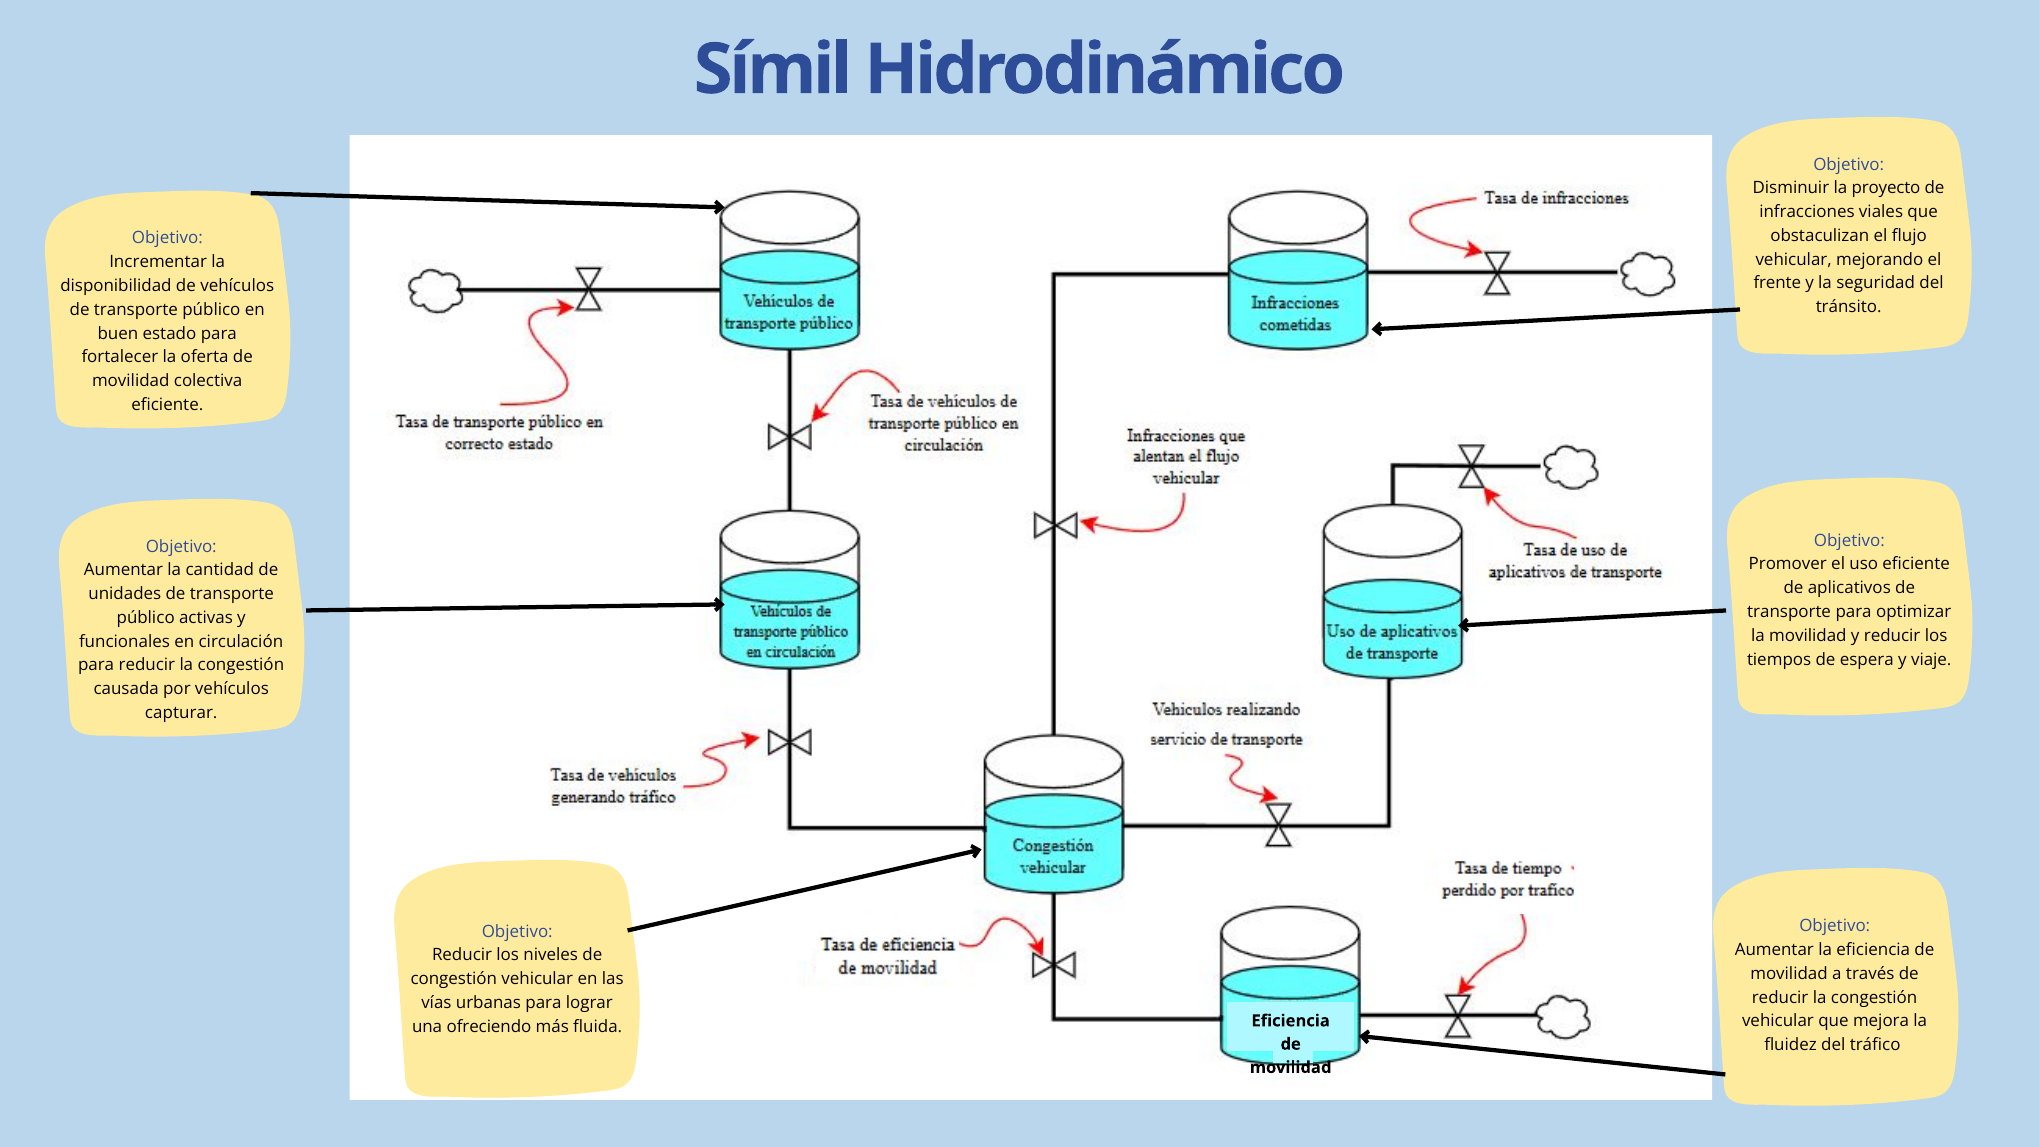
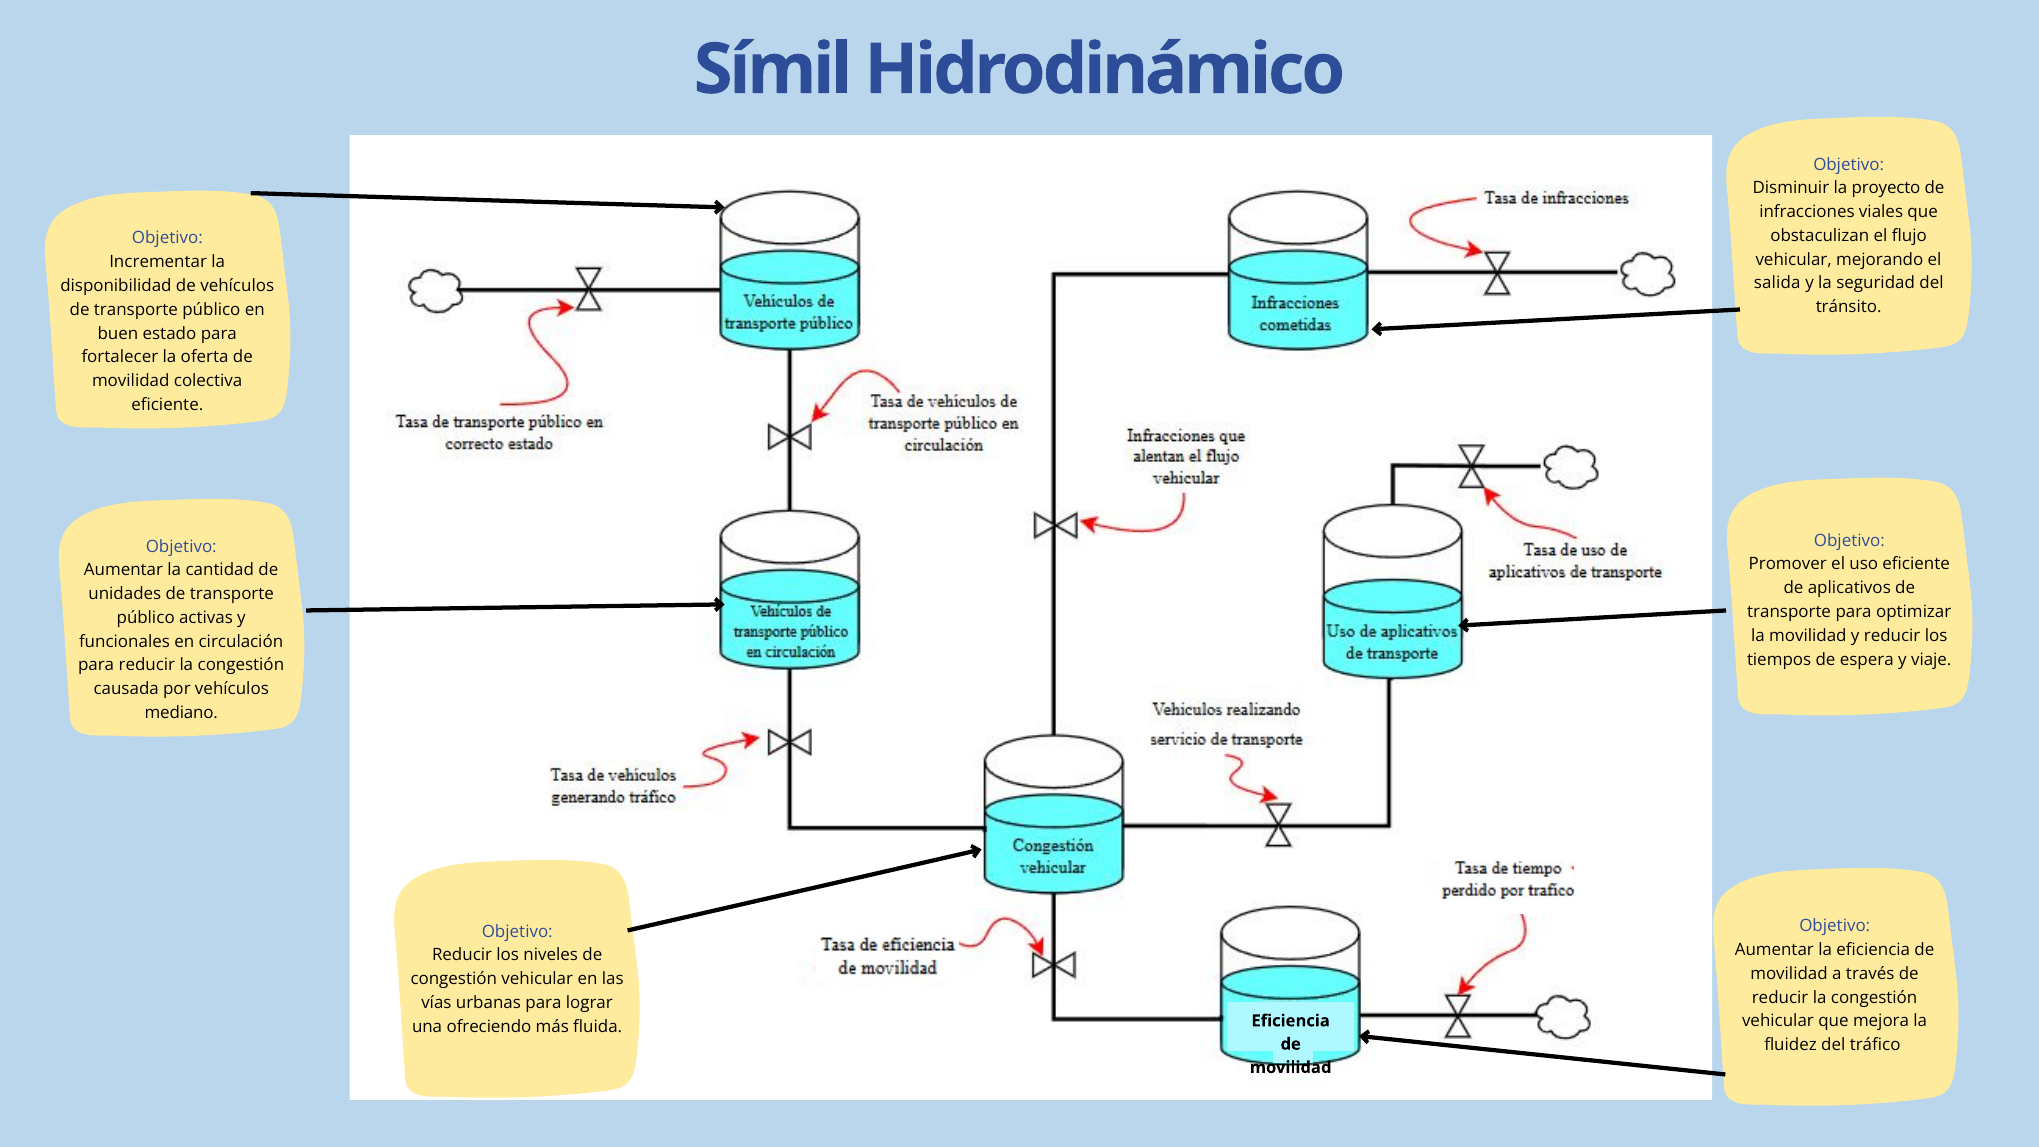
frente: frente -> salida
capturar: capturar -> mediano
